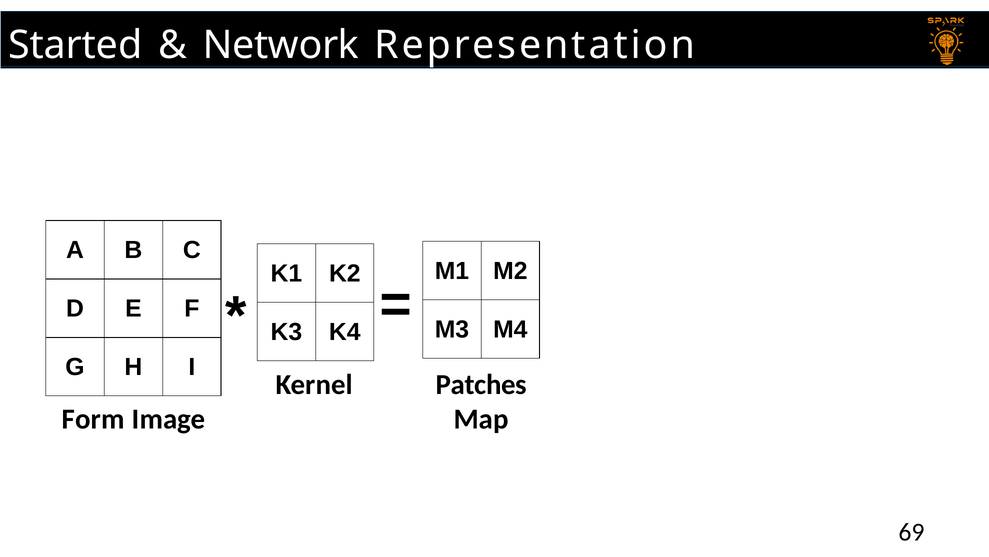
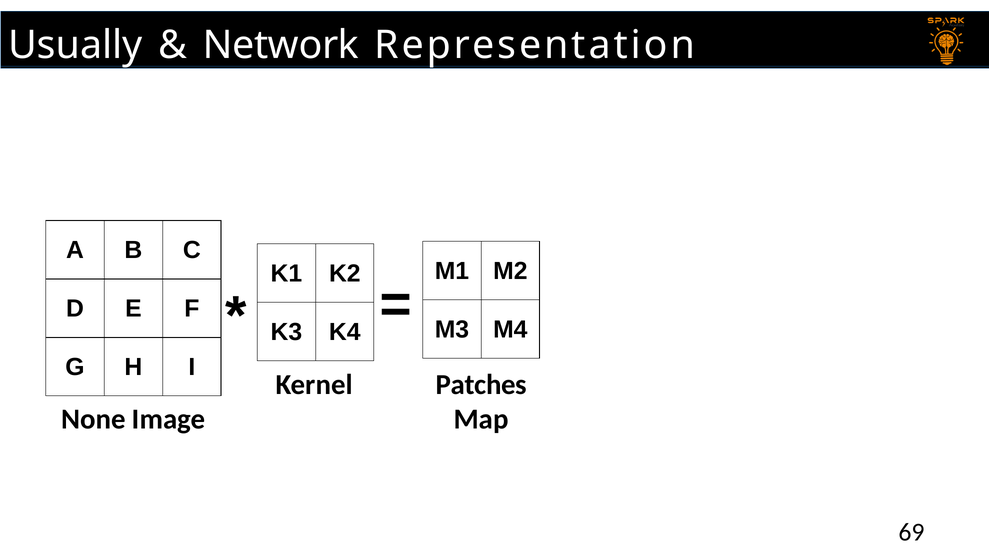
Started: Started -> Usually
Form: Form -> None
